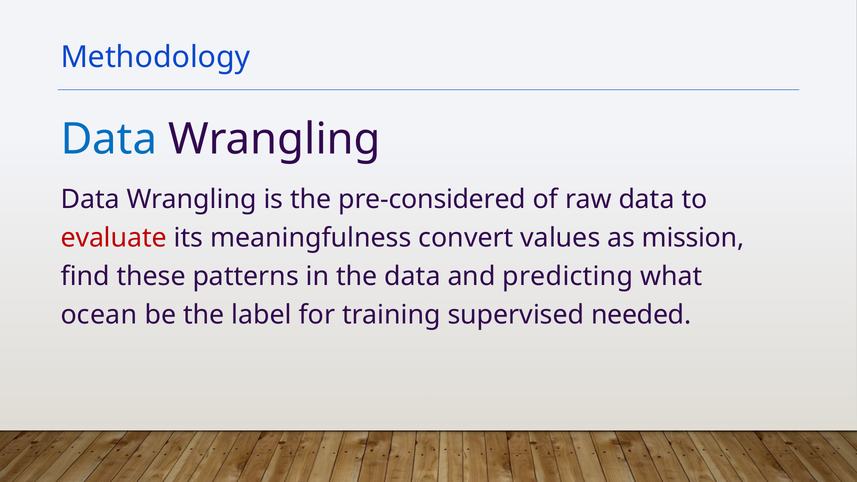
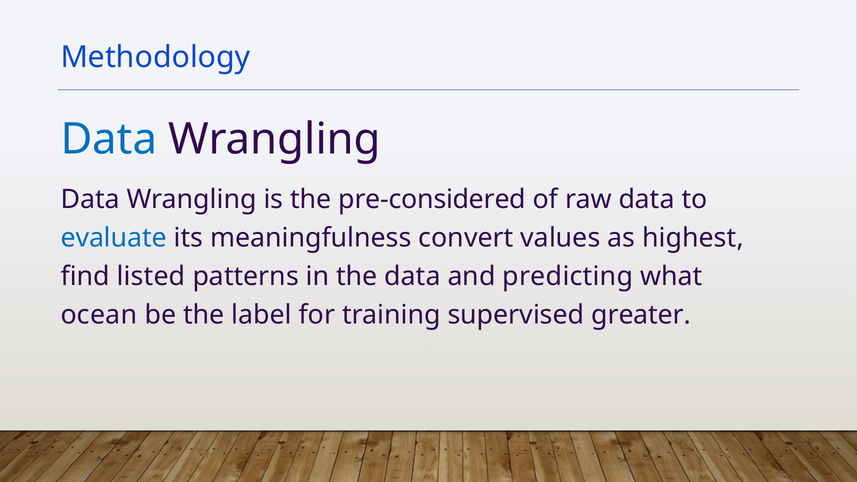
evaluate colour: red -> blue
mission: mission -> highest
these: these -> listed
needed: needed -> greater
